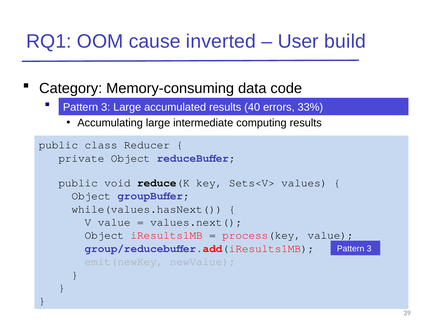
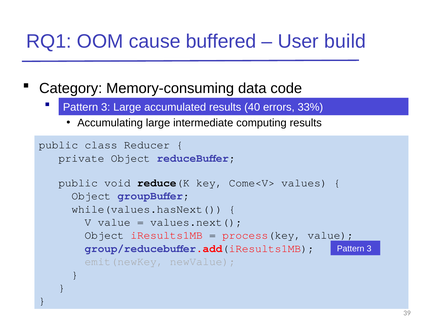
inverted: inverted -> buffered
Sets<V>: Sets<V> -> Come<V>
